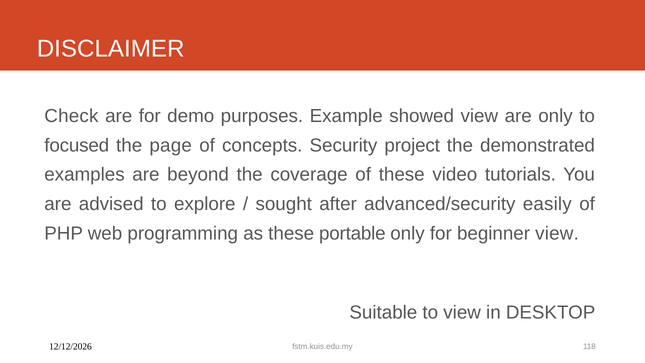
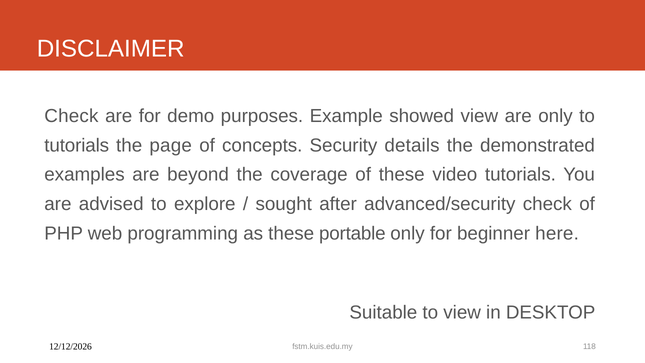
focused at (77, 145): focused -> tutorials
project: project -> details
advanced/security easily: easily -> check
beginner view: view -> here
